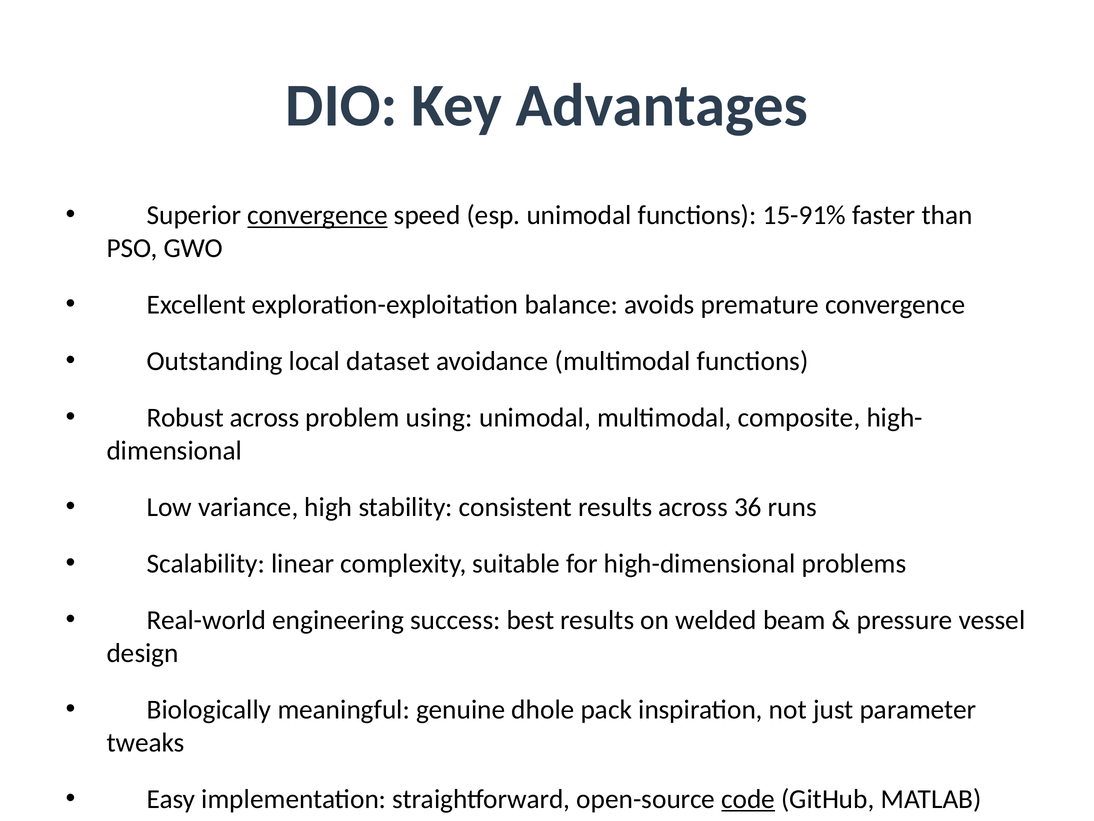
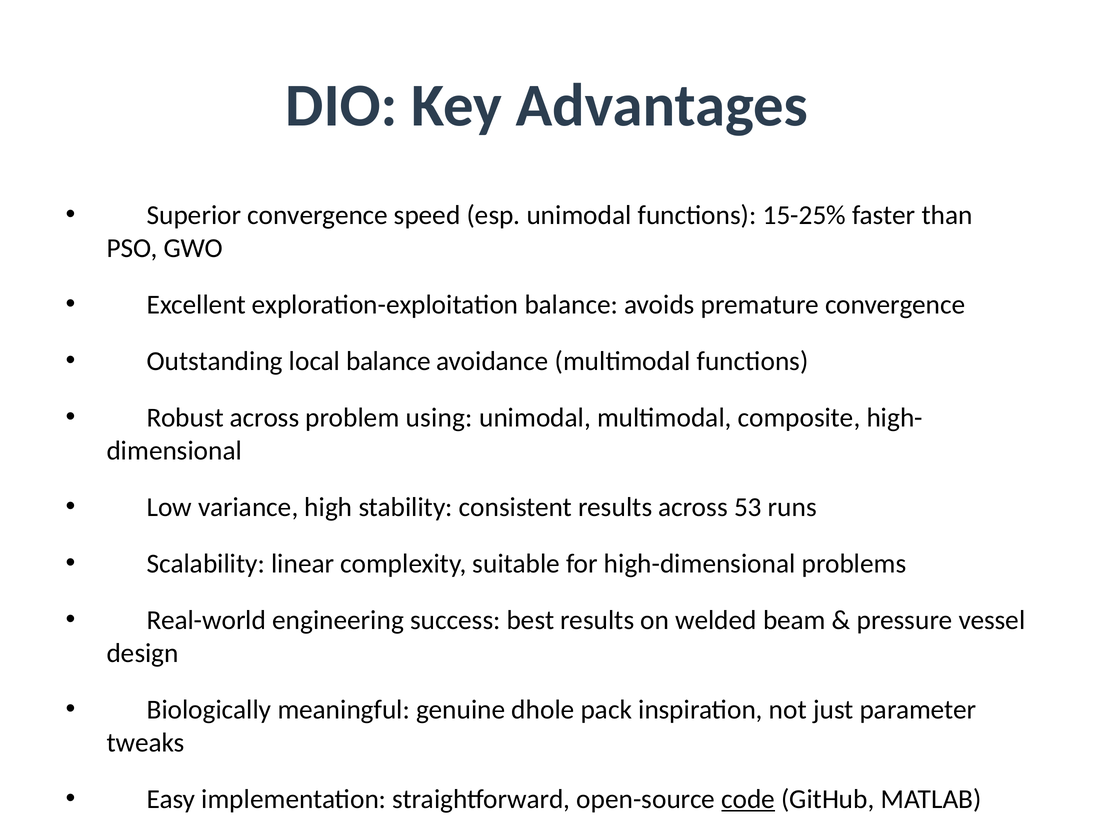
convergence at (318, 215) underline: present -> none
15-91%: 15-91% -> 15-25%
local dataset: dataset -> balance
36: 36 -> 53
